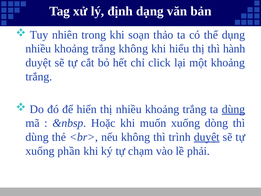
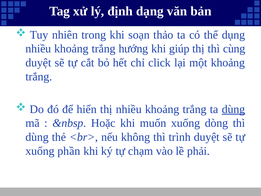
trắng không: không -> hướng
hiểu: hiểu -> giúp
hành: hành -> cùng
duyệt at (207, 137) underline: present -> none
